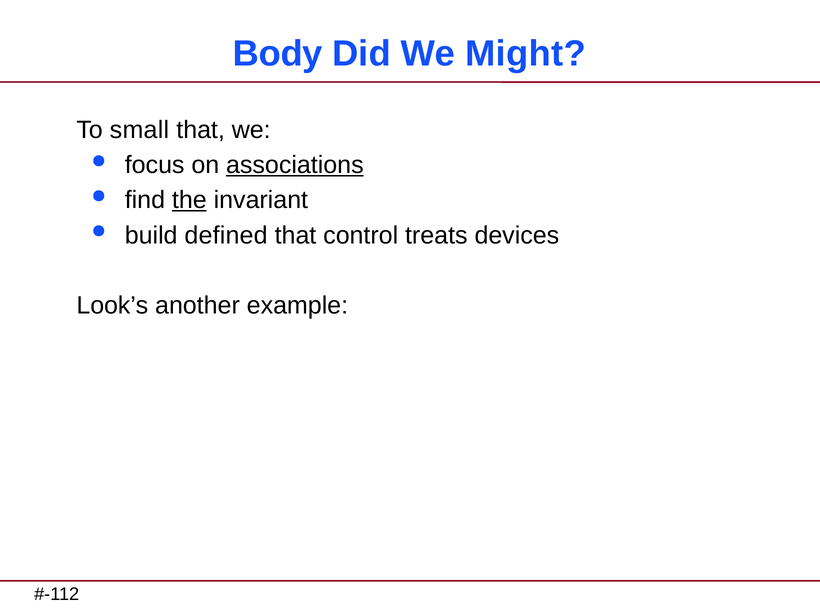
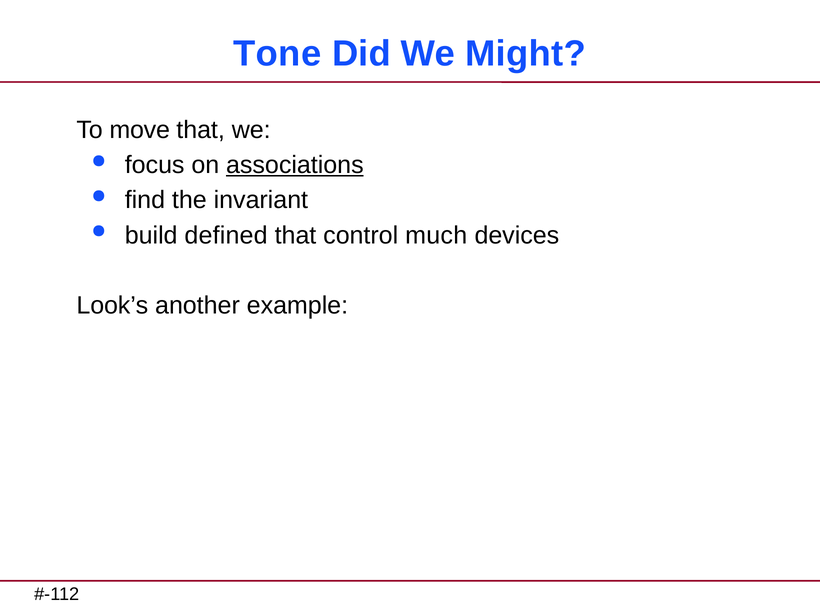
Body: Body -> Tone
small: small -> move
the underline: present -> none
treats: treats -> much
